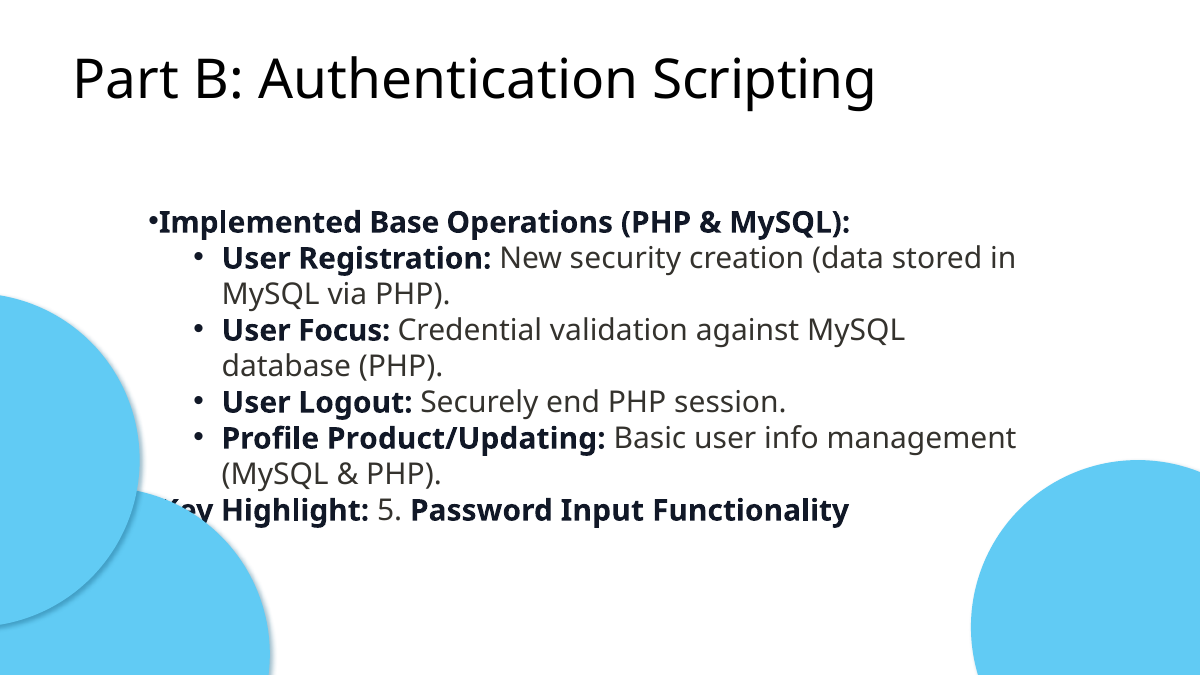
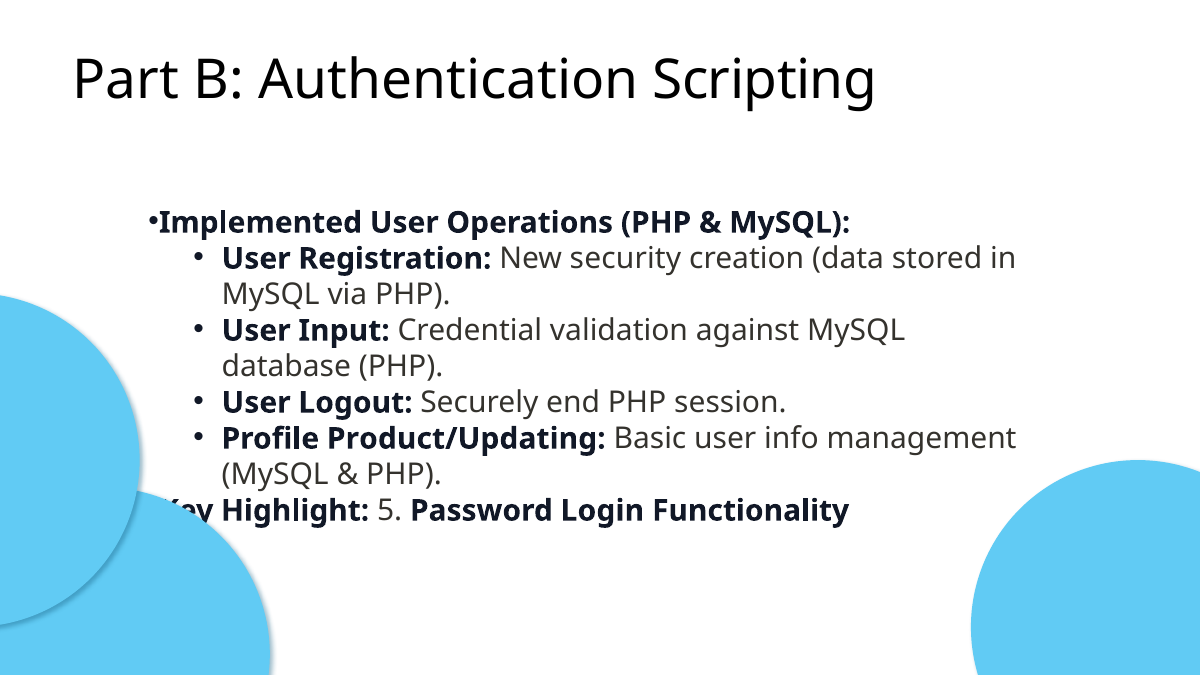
Implemented Base: Base -> User
Focus: Focus -> Input
Input: Input -> Login
